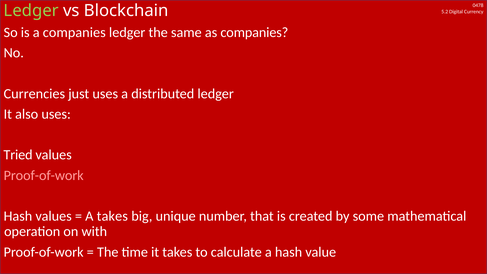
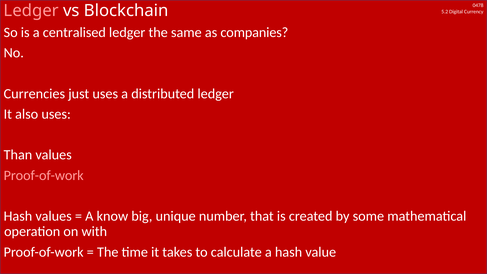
Ledger at (31, 11) colour: light green -> pink
a companies: companies -> centralised
Tried: Tried -> Than
A takes: takes -> know
